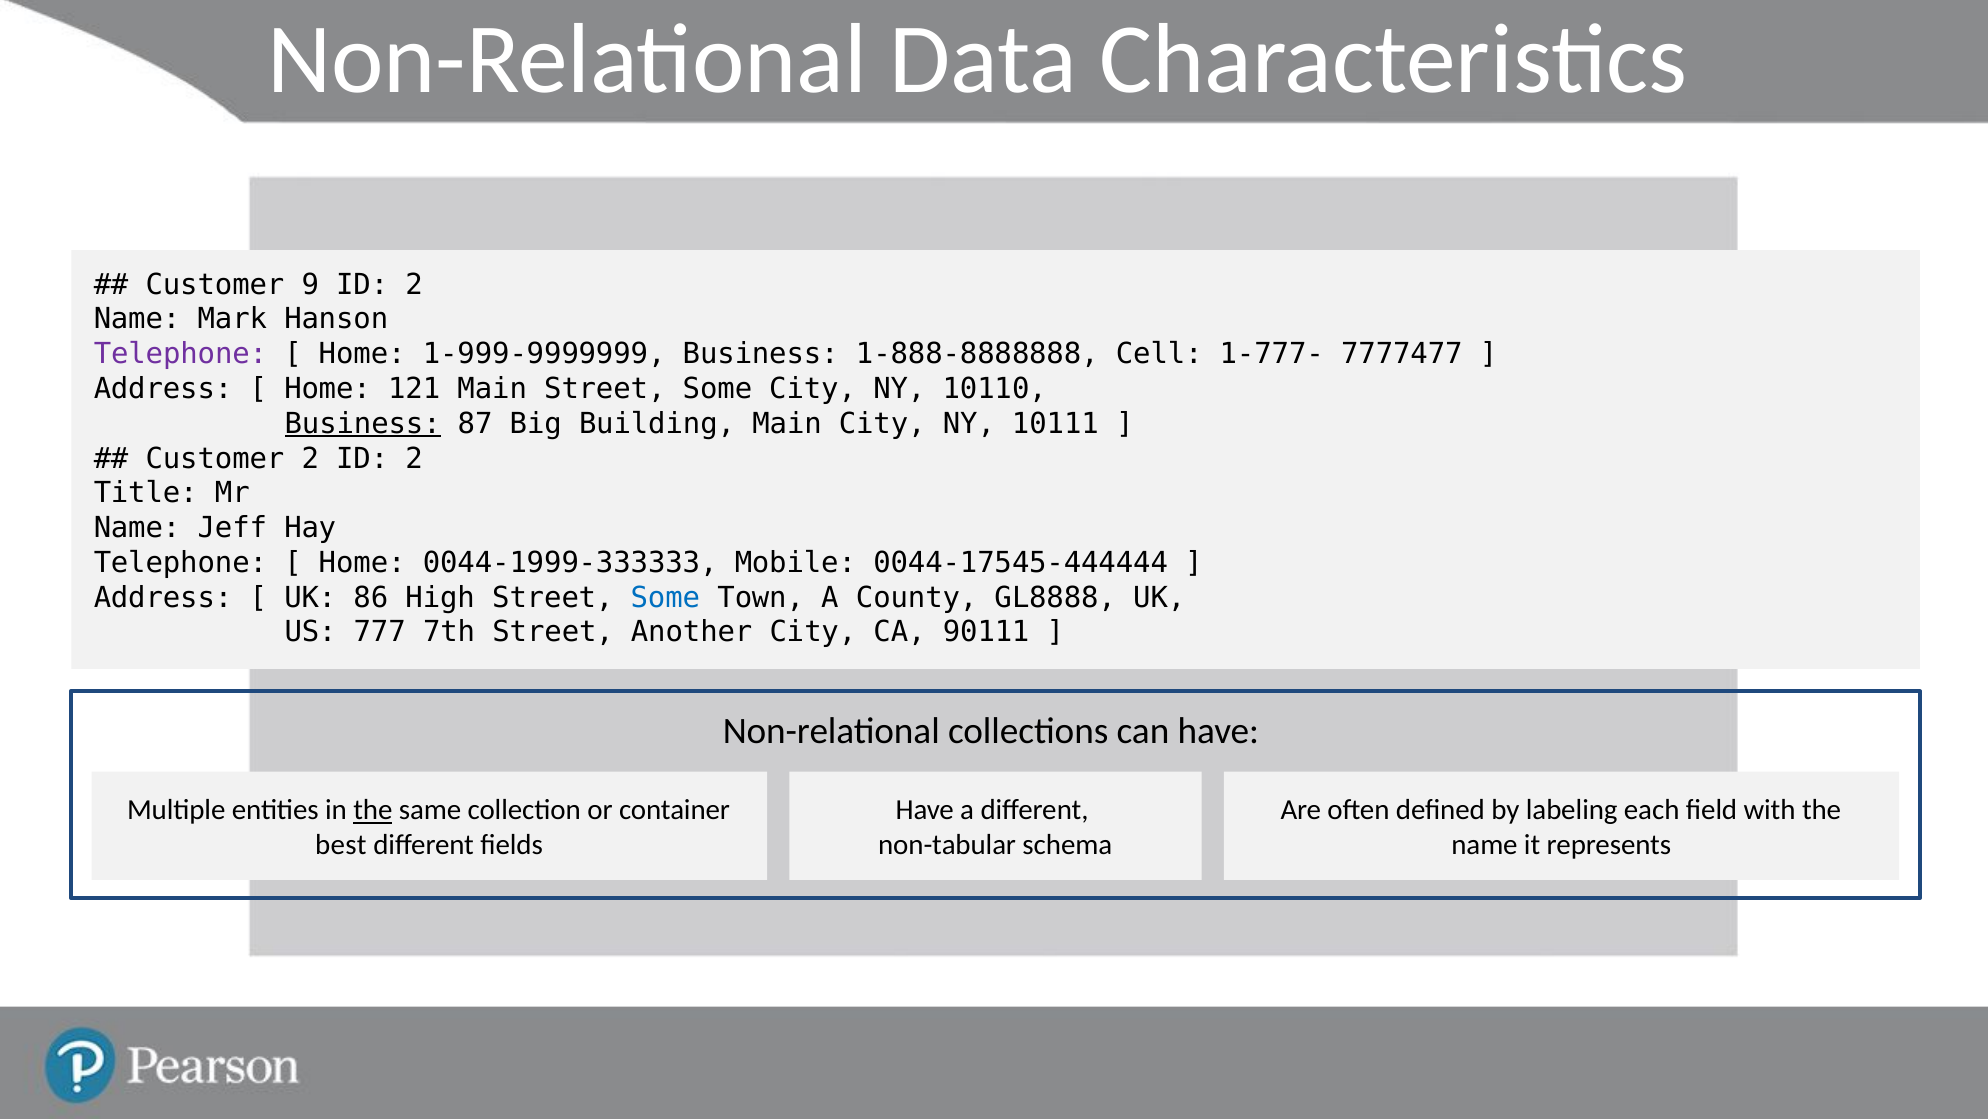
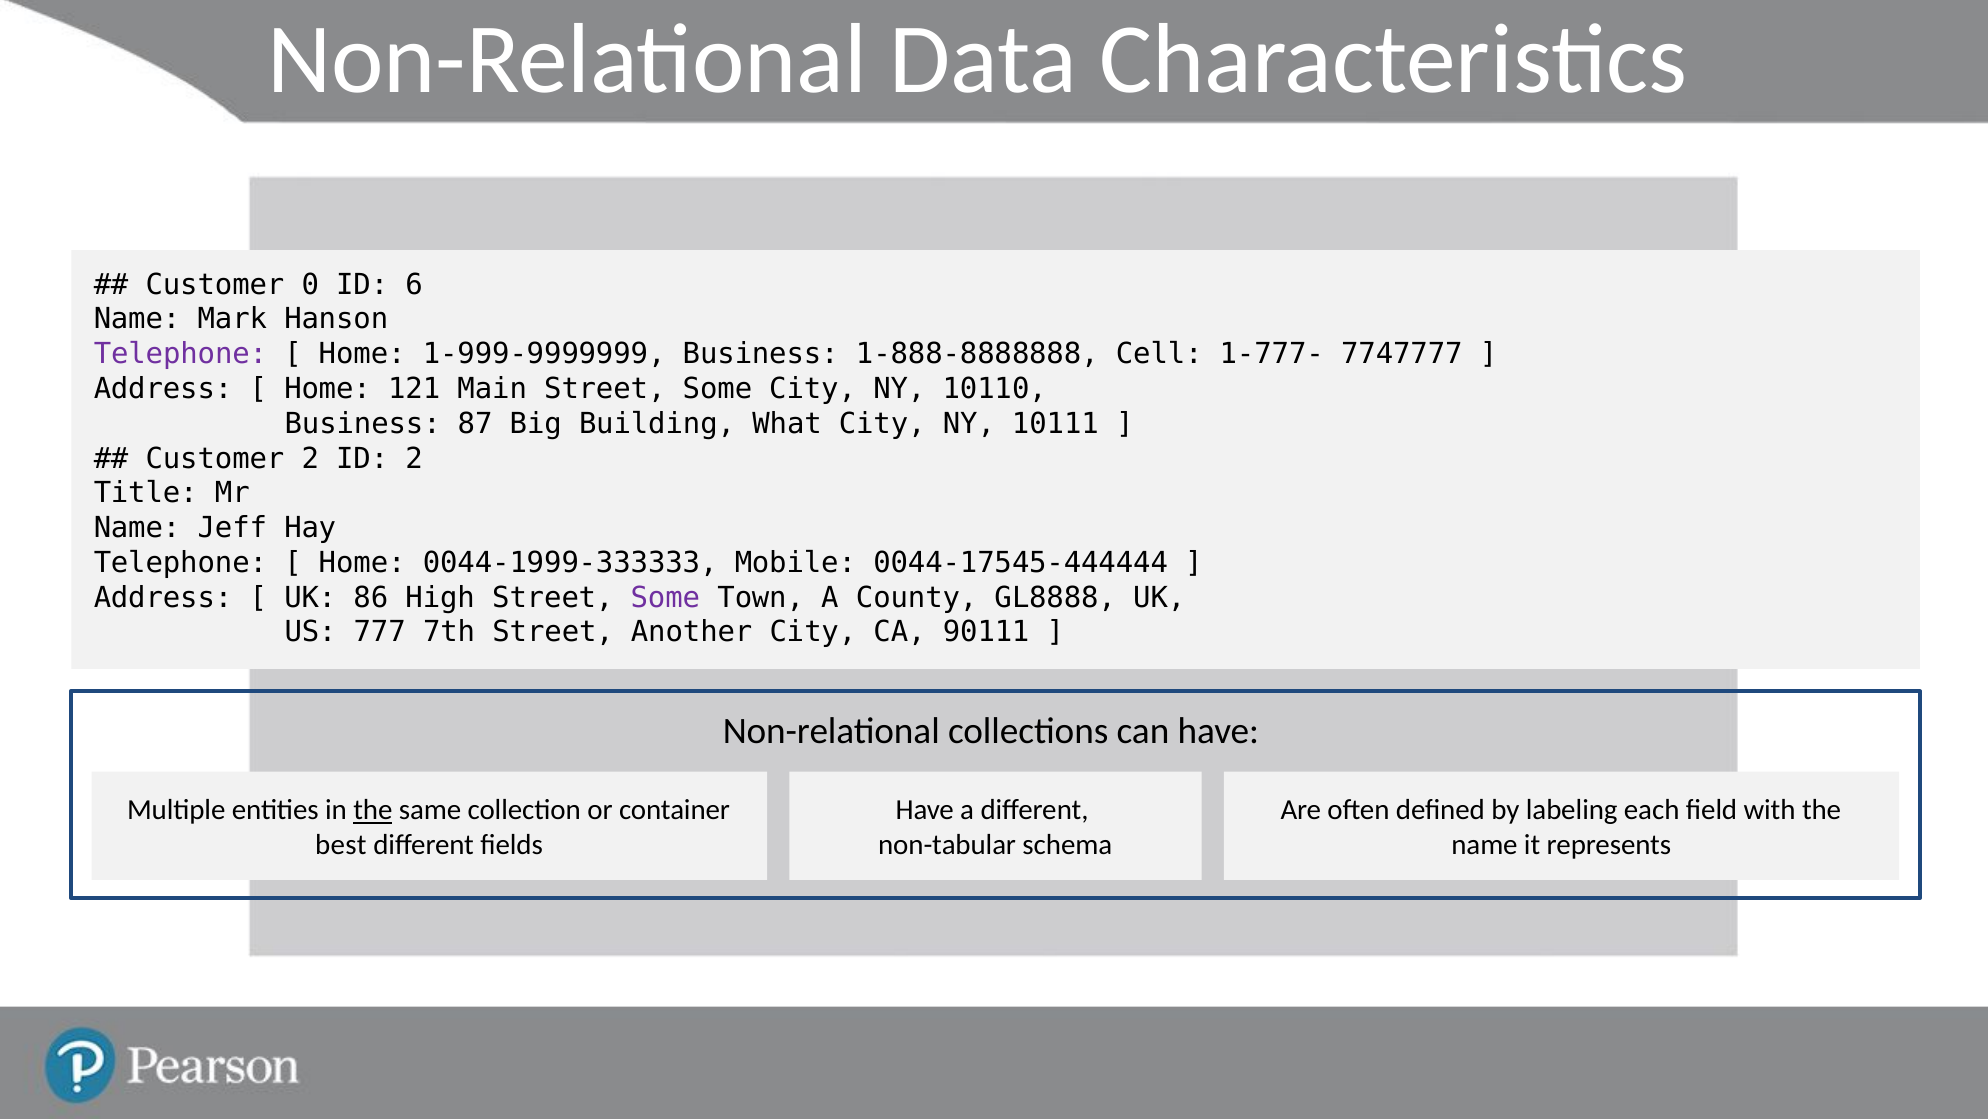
9: 9 -> 0
2 at (414, 284): 2 -> 6
7777477: 7777477 -> 7747777
Business at (363, 423) underline: present -> none
Building Main: Main -> What
Some at (665, 597) colour: blue -> purple
